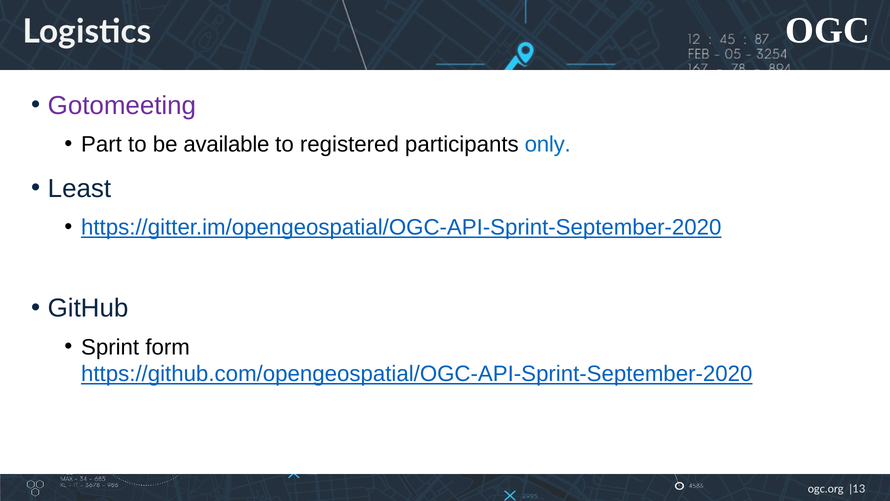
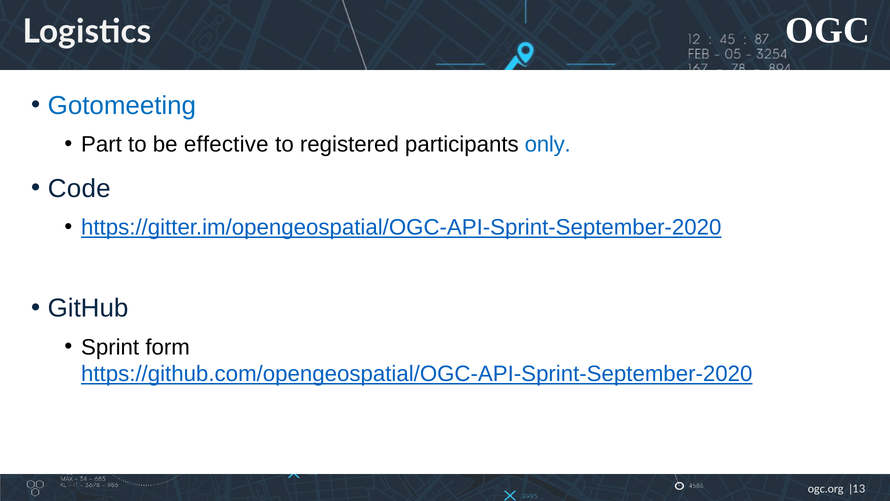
Gotomeeting colour: purple -> blue
available: available -> effective
Least: Least -> Code
